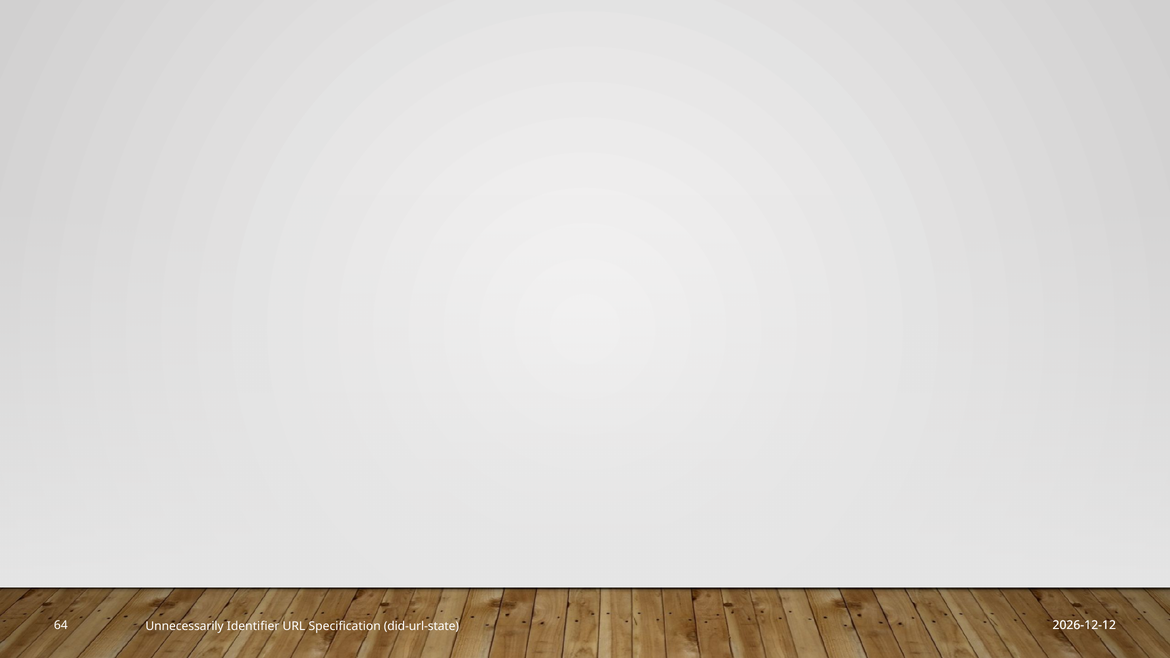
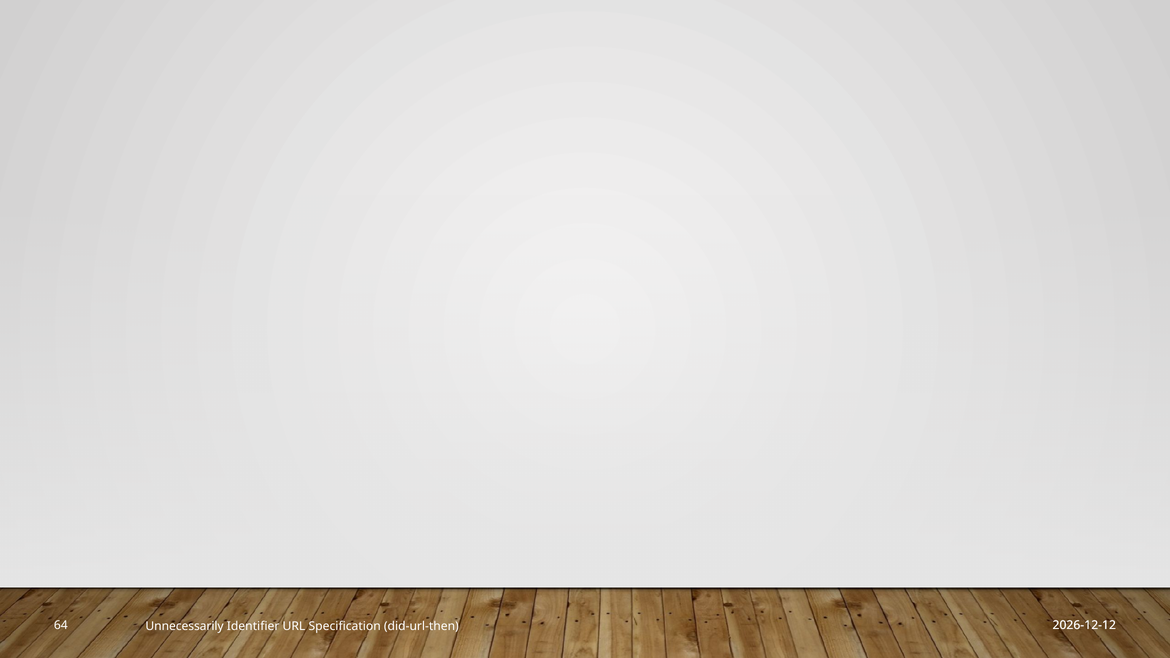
did-url-state: did-url-state -> did-url-then
